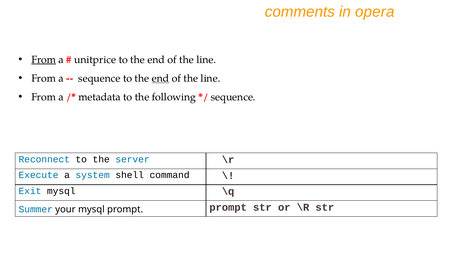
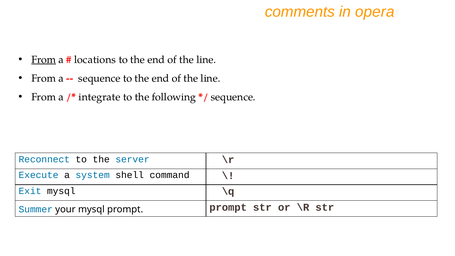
unitprice: unitprice -> locations
end at (160, 78) underline: present -> none
metadata: metadata -> integrate
